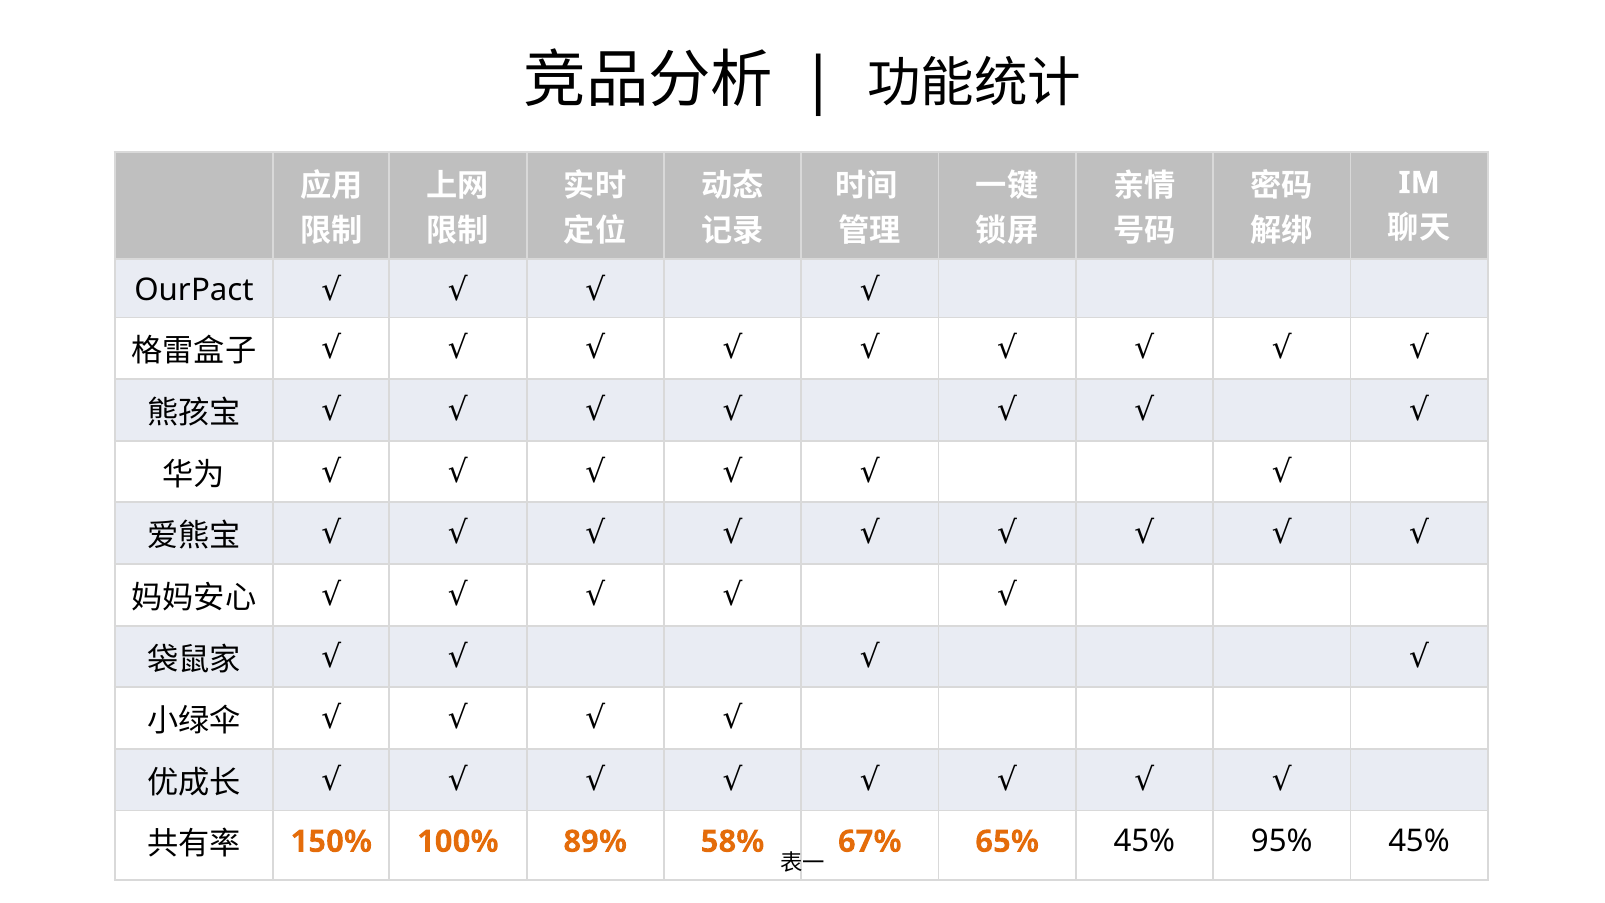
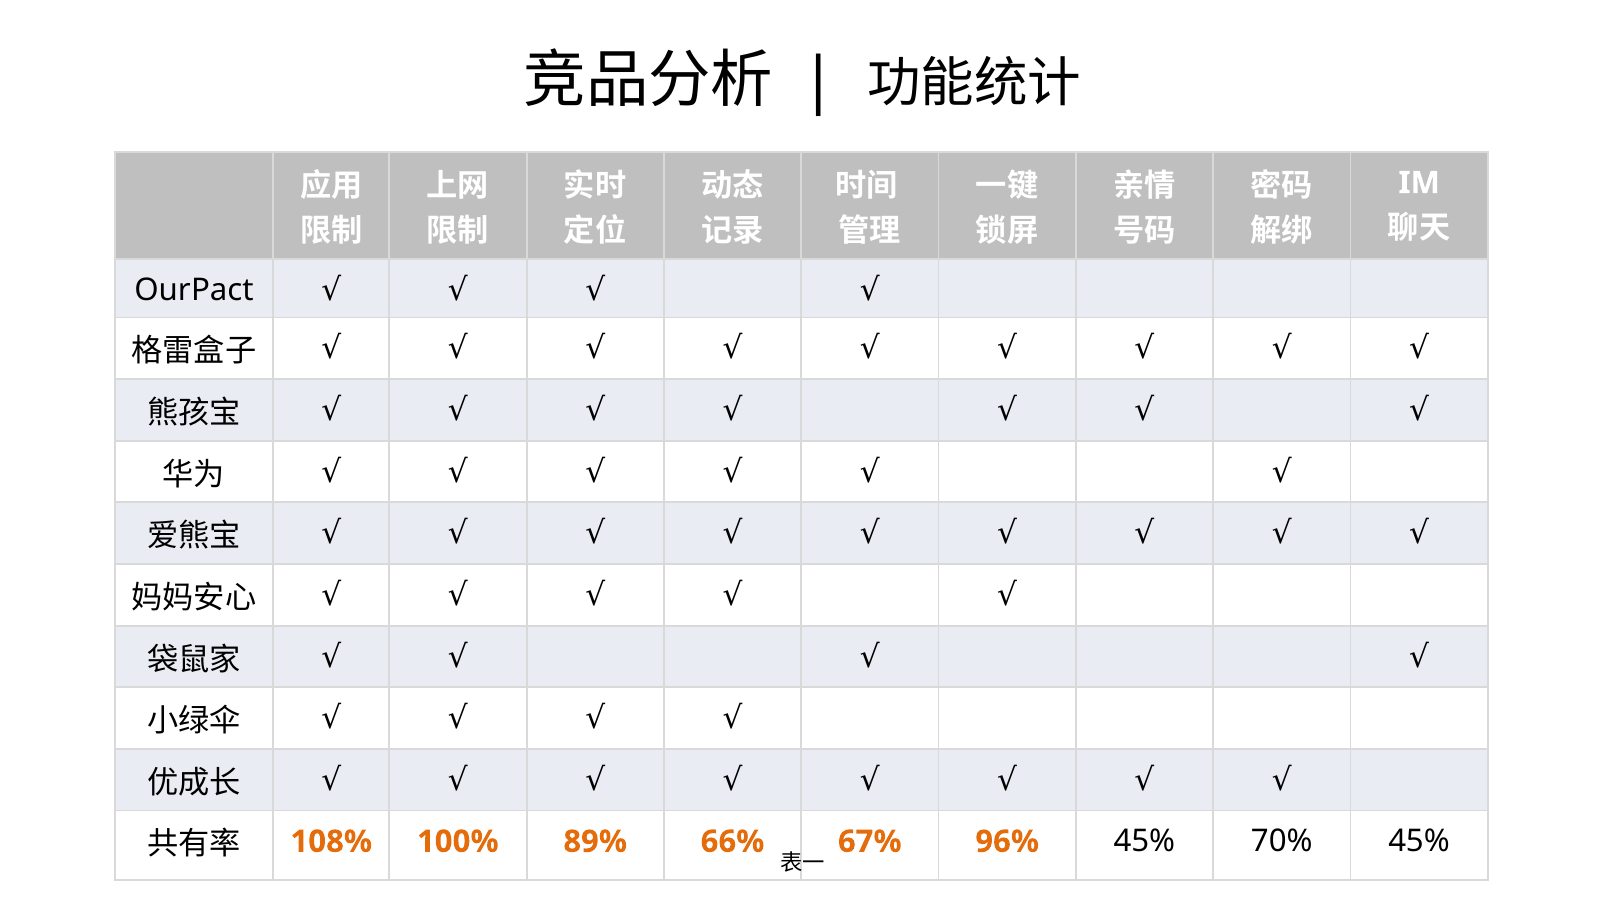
150%: 150% -> 108%
58%: 58% -> 66%
65%: 65% -> 96%
95%: 95% -> 70%
